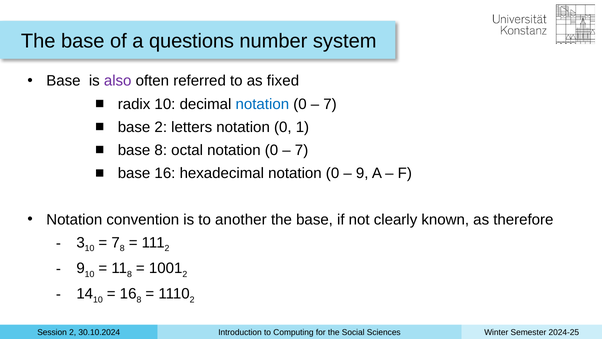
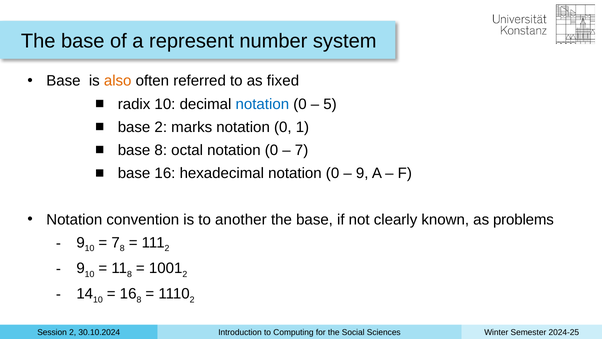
questions: questions -> represent
also colour: purple -> orange
7 at (330, 104): 7 -> 5
letters: letters -> marks
therefore: therefore -> problems
3 at (81, 242): 3 -> 9
